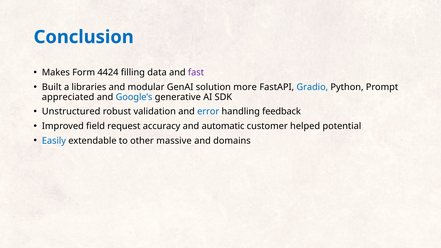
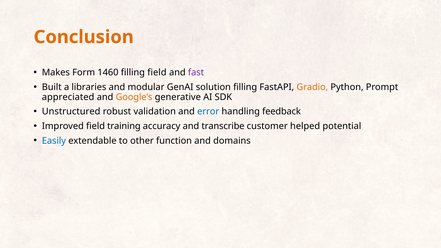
Conclusion colour: blue -> orange
4424: 4424 -> 1460
filling data: data -> field
solution more: more -> filling
Gradio colour: blue -> orange
Google’s colour: blue -> orange
request: request -> training
automatic: automatic -> transcribe
massive: massive -> function
